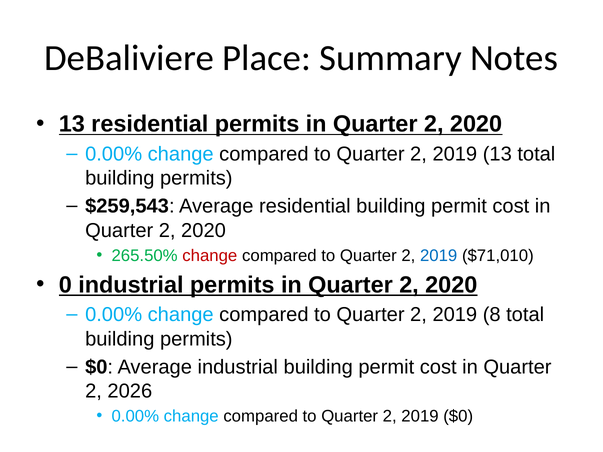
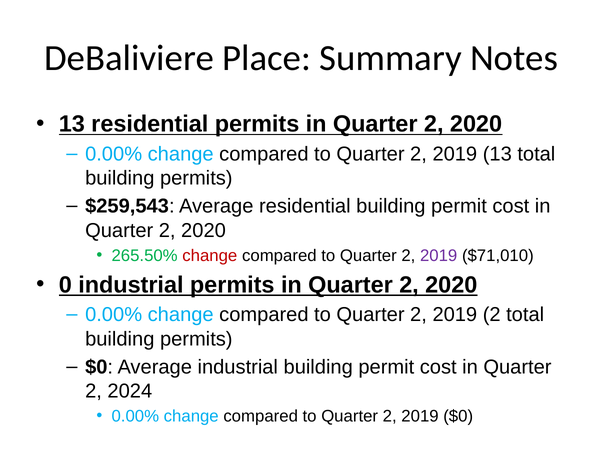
2019 at (439, 256) colour: blue -> purple
2019 8: 8 -> 2
2026: 2026 -> 2024
